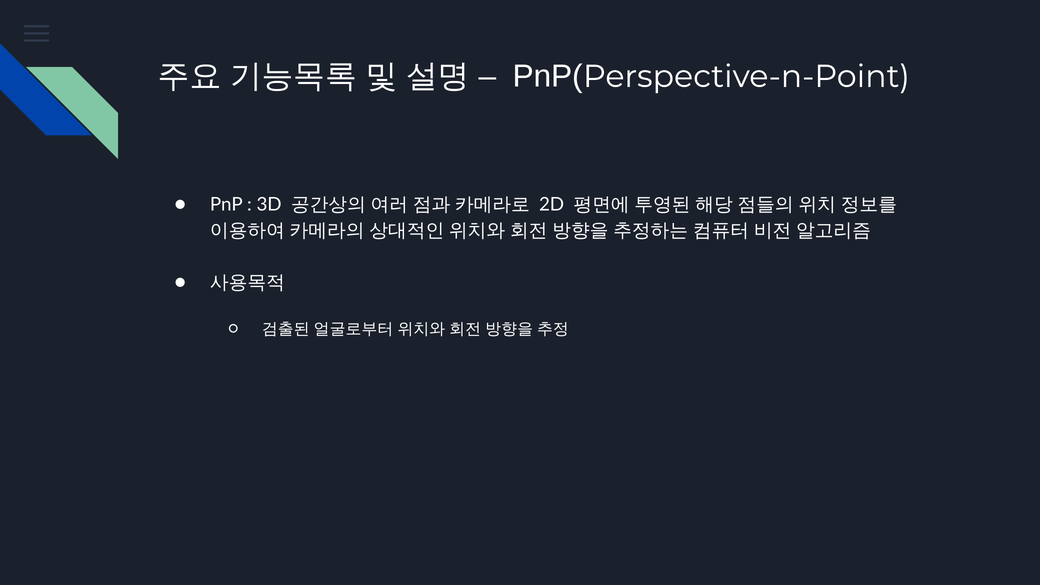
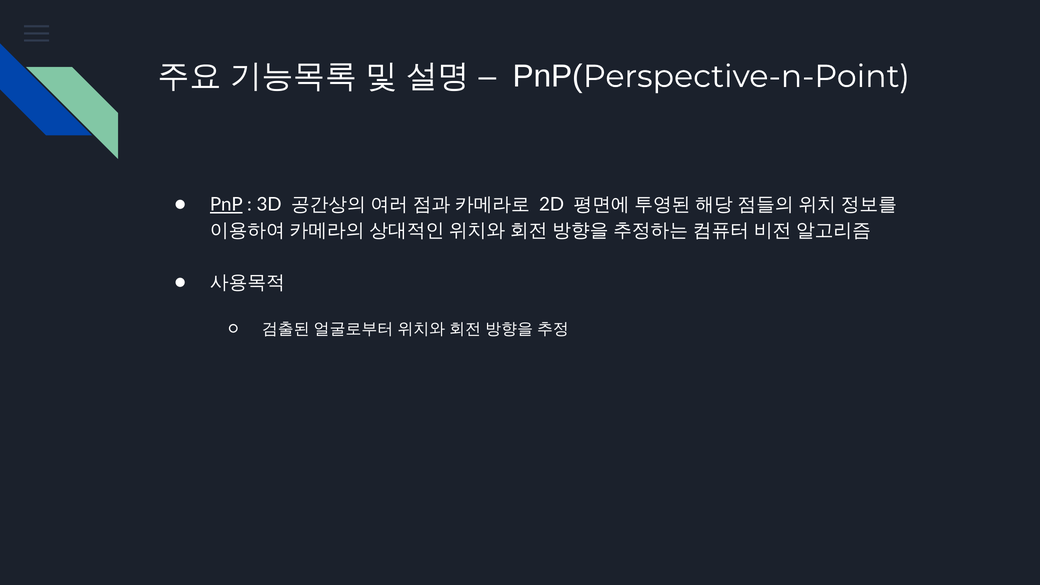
PnP underline: none -> present
